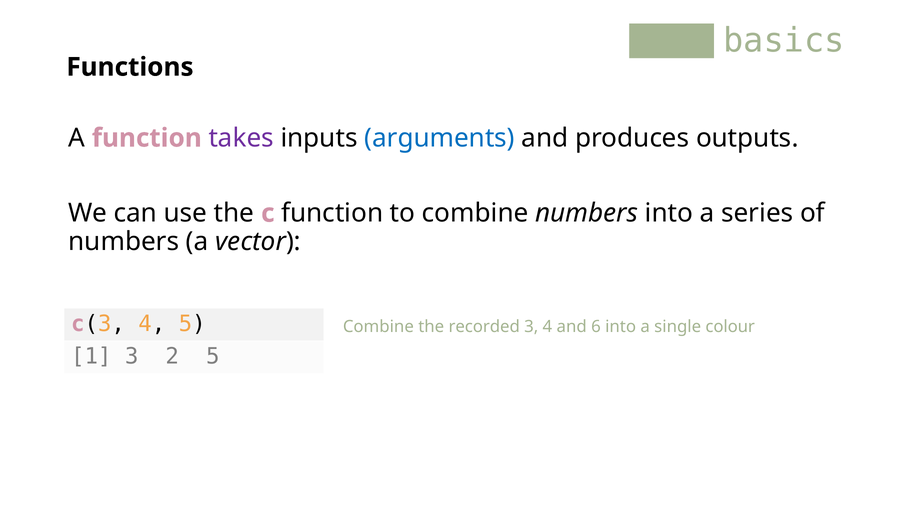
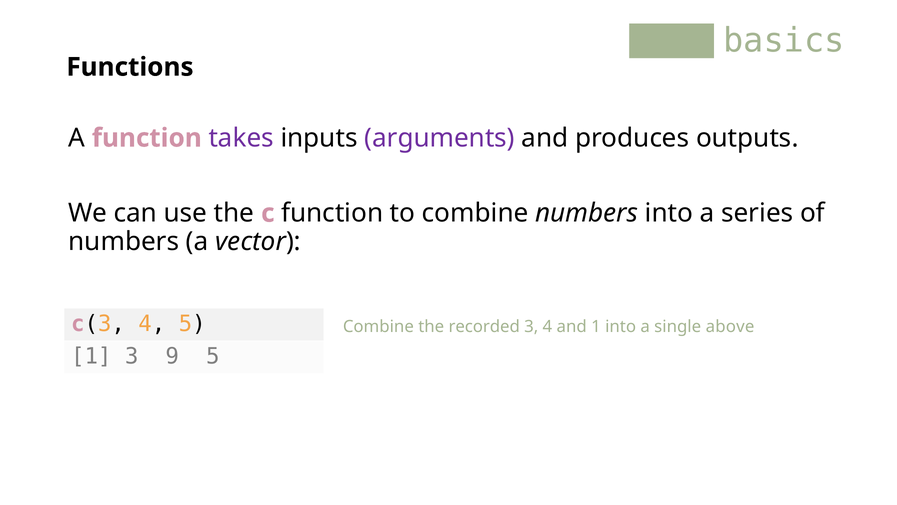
arguments colour: blue -> purple
and 6: 6 -> 1
colour: colour -> above
2: 2 -> 9
